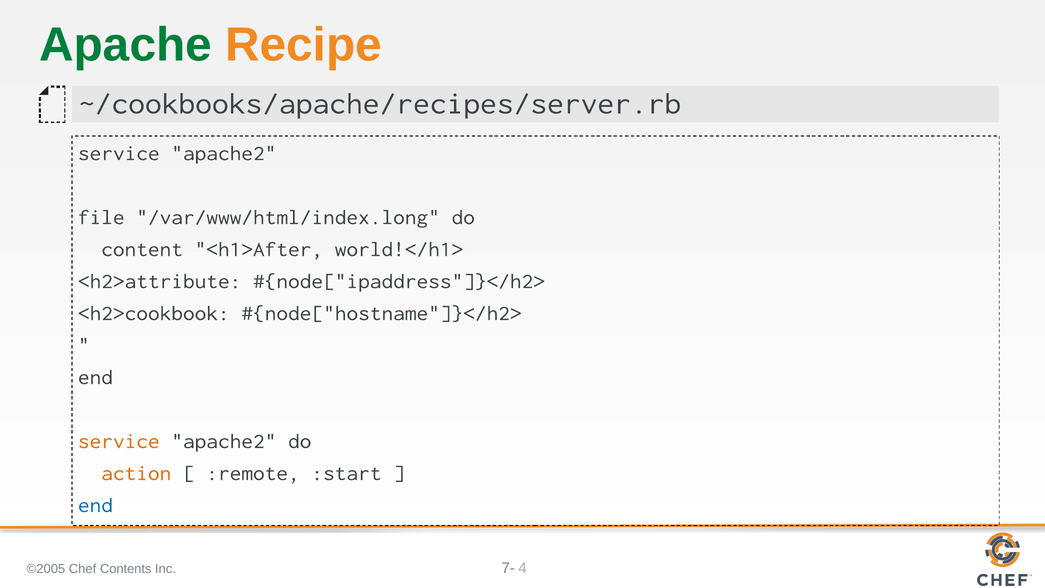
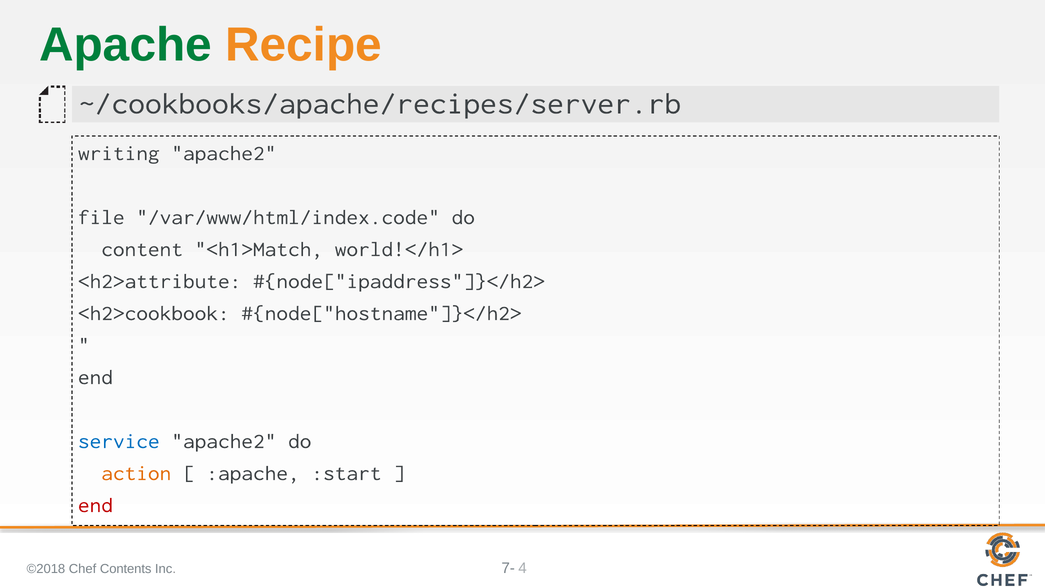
service at (119, 153): service -> writing
/var/www/html/index.long: /var/www/html/index.long -> /var/www/html/index.code
<h1>After: <h1>After -> <h1>Match
service at (119, 441) colour: orange -> blue
:remote: :remote -> :apache
end at (95, 505) colour: blue -> red
©2005: ©2005 -> ©2018
